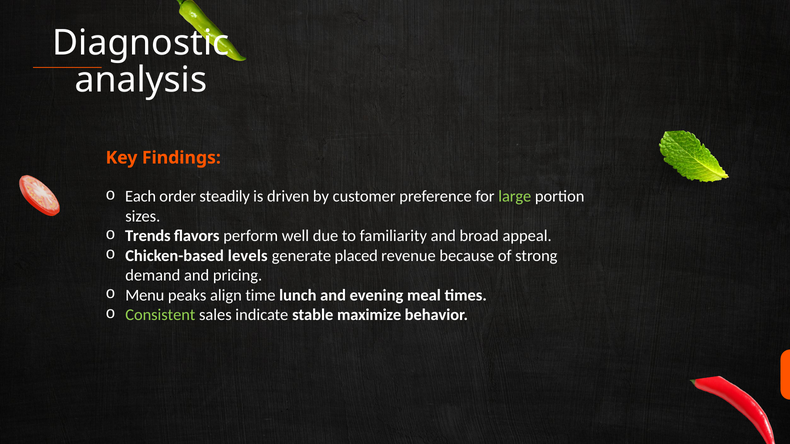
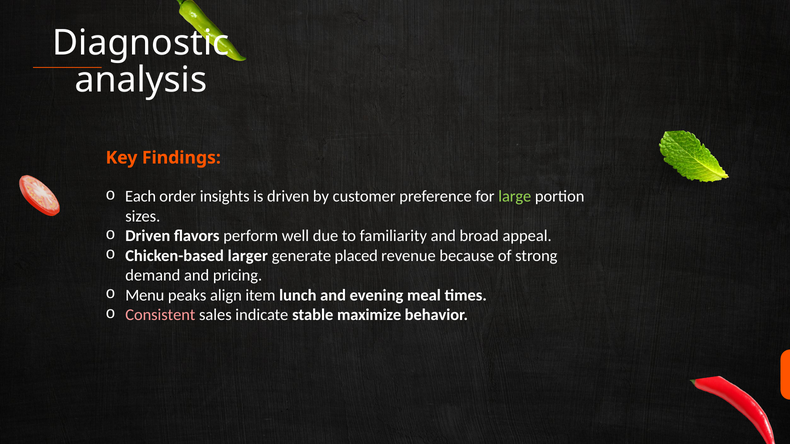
steadily: steadily -> insights
Trends at (148, 236): Trends -> Driven
levels: levels -> larger
time: time -> item
Consistent colour: light green -> pink
